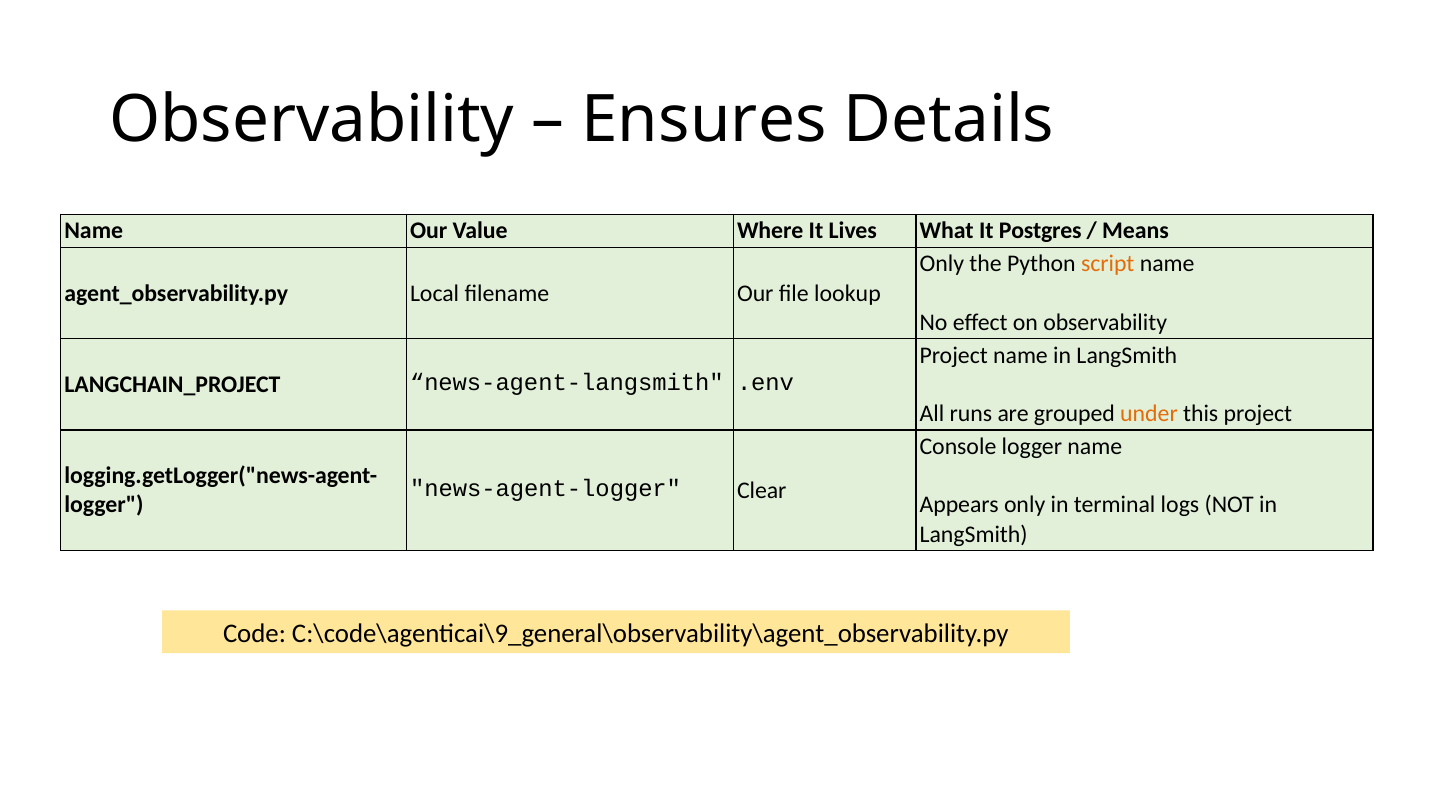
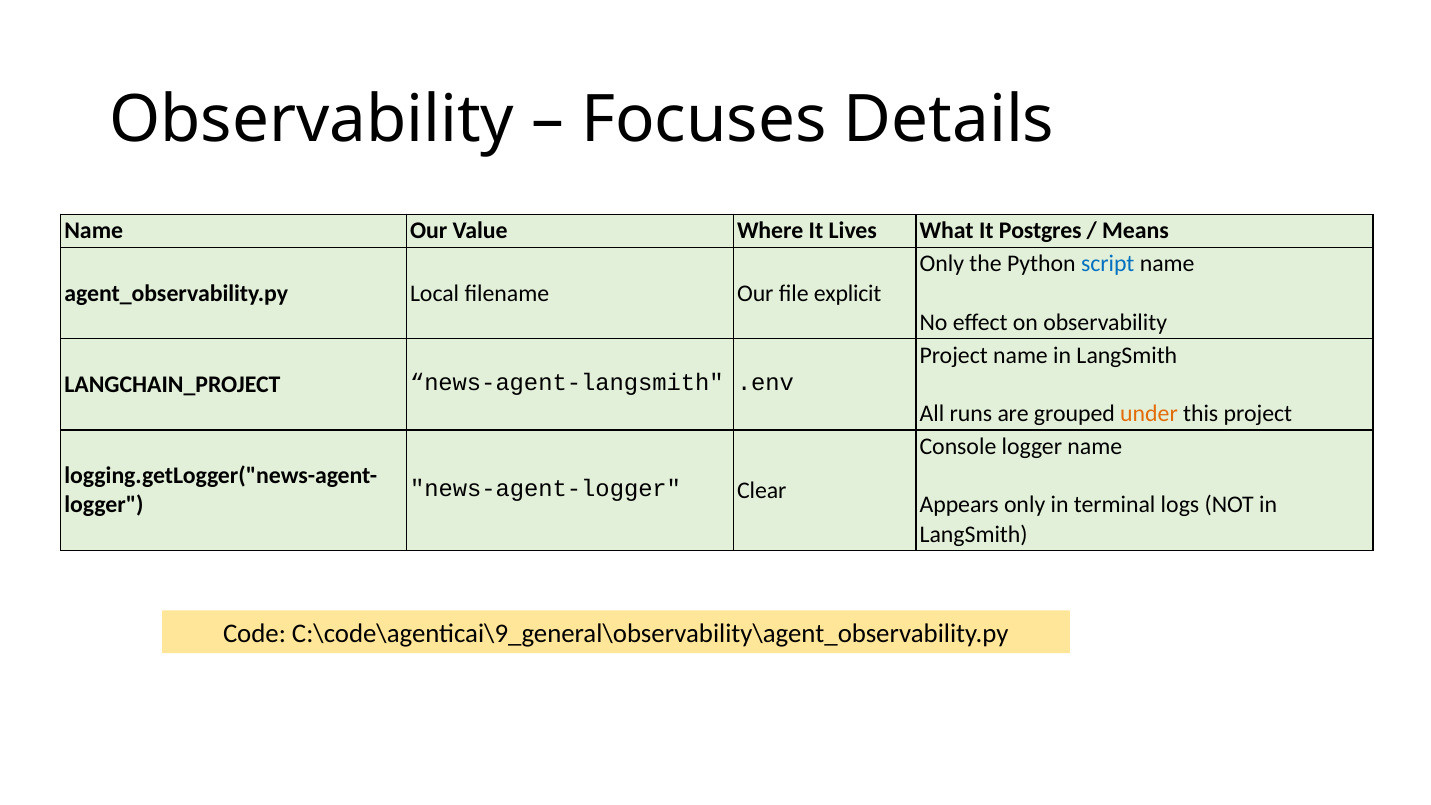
Ensures: Ensures -> Focuses
script colour: orange -> blue
lookup: lookup -> explicit
